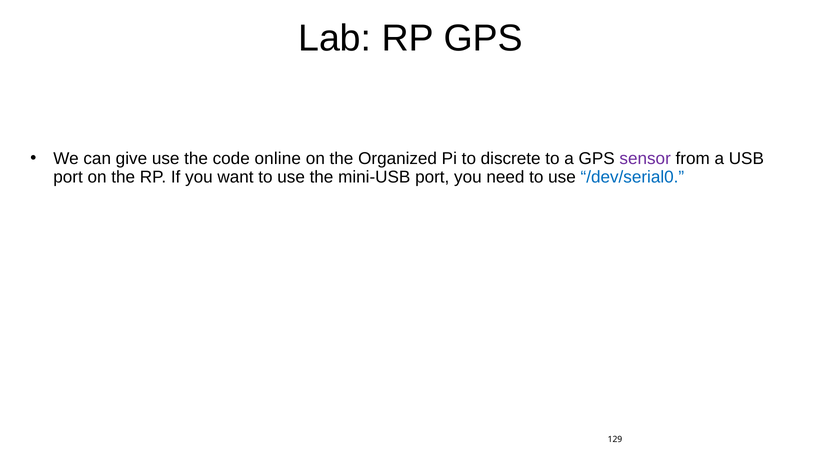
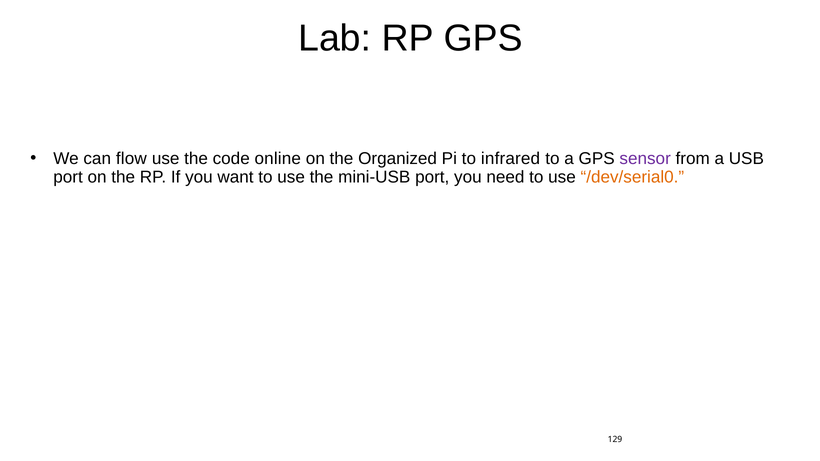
give: give -> flow
discrete: discrete -> infrared
/dev/serial0 colour: blue -> orange
